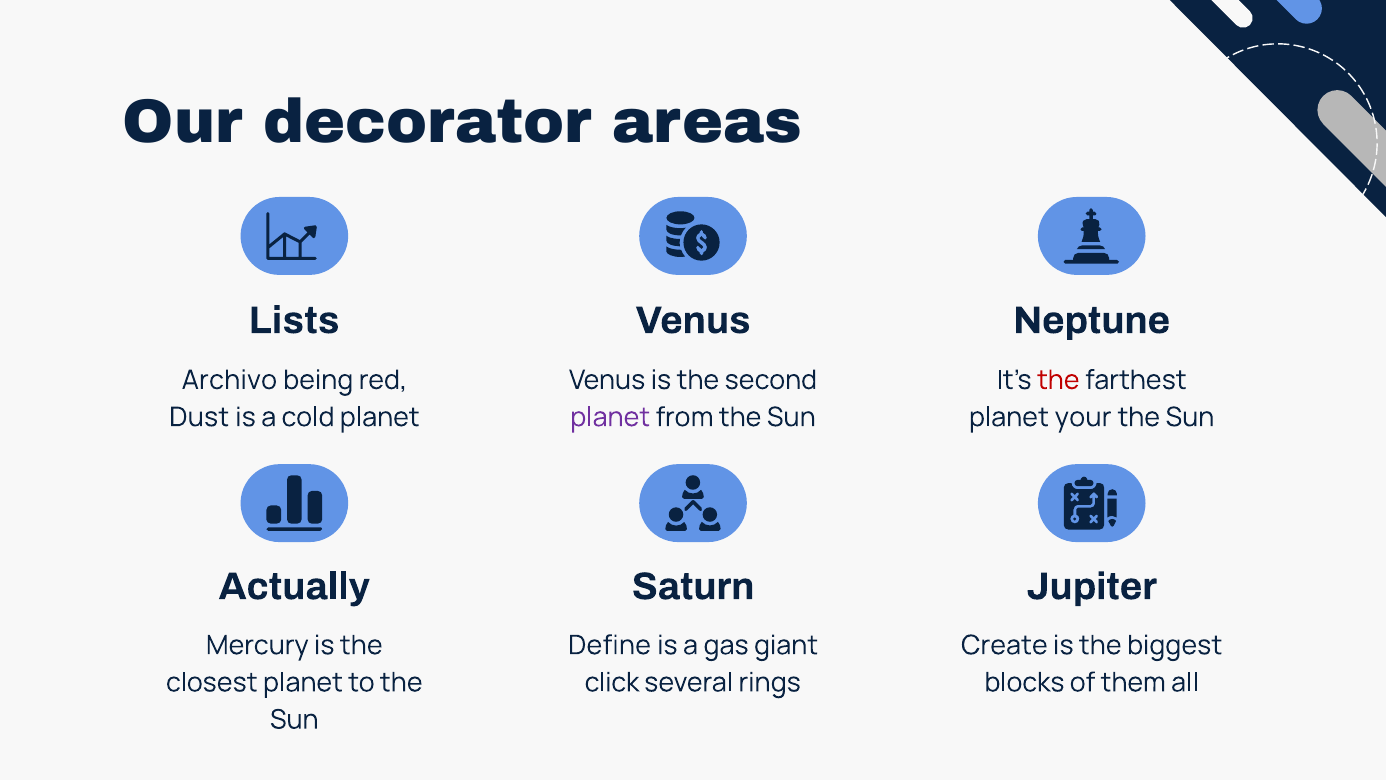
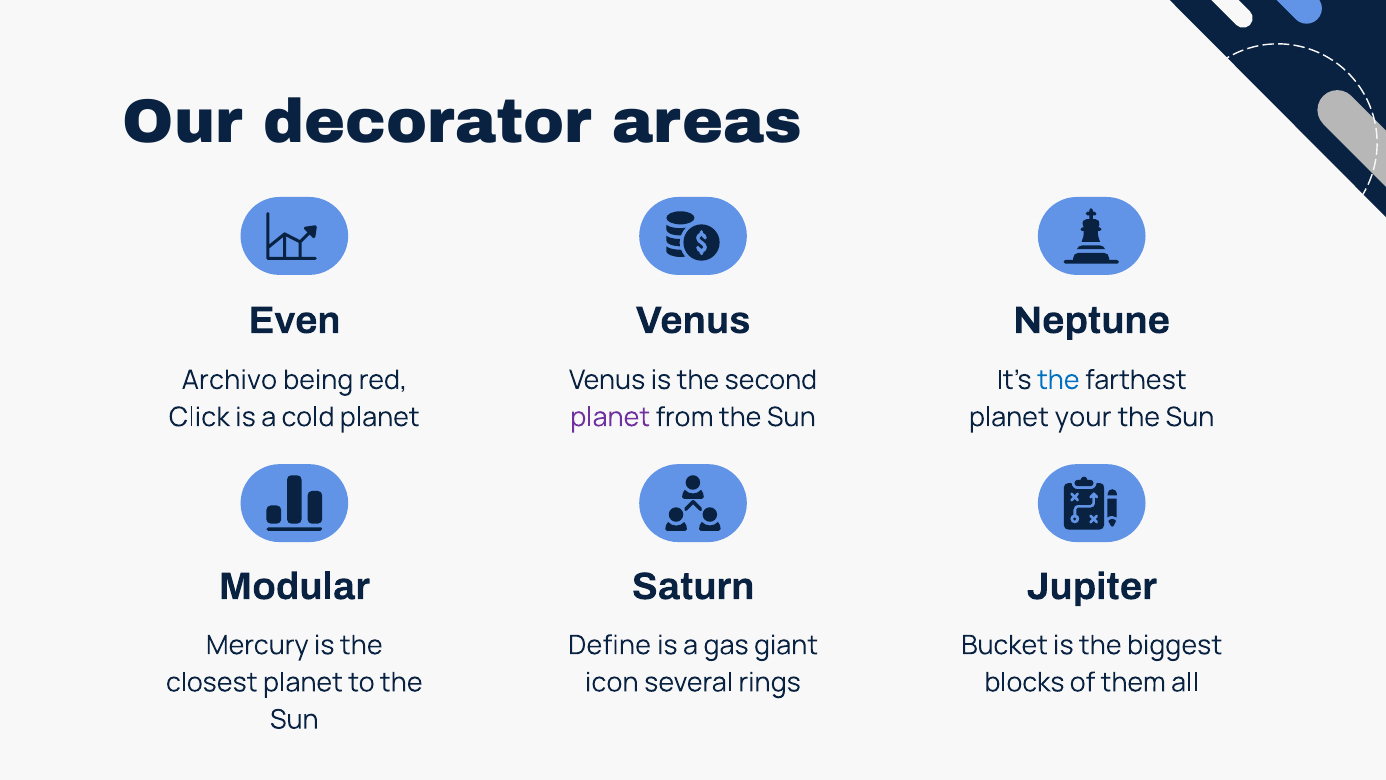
Lists: Lists -> Even
the at (1058, 380) colour: red -> blue
Dust: Dust -> Click
Actually: Actually -> Modular
Create: Create -> Bucket
click: click -> icon
